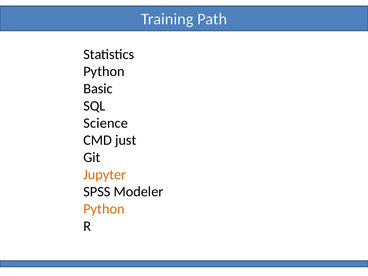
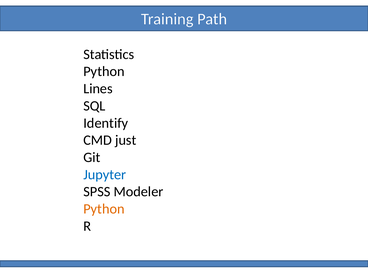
Basic: Basic -> Lines
Science: Science -> Identify
Jupyter colour: orange -> blue
